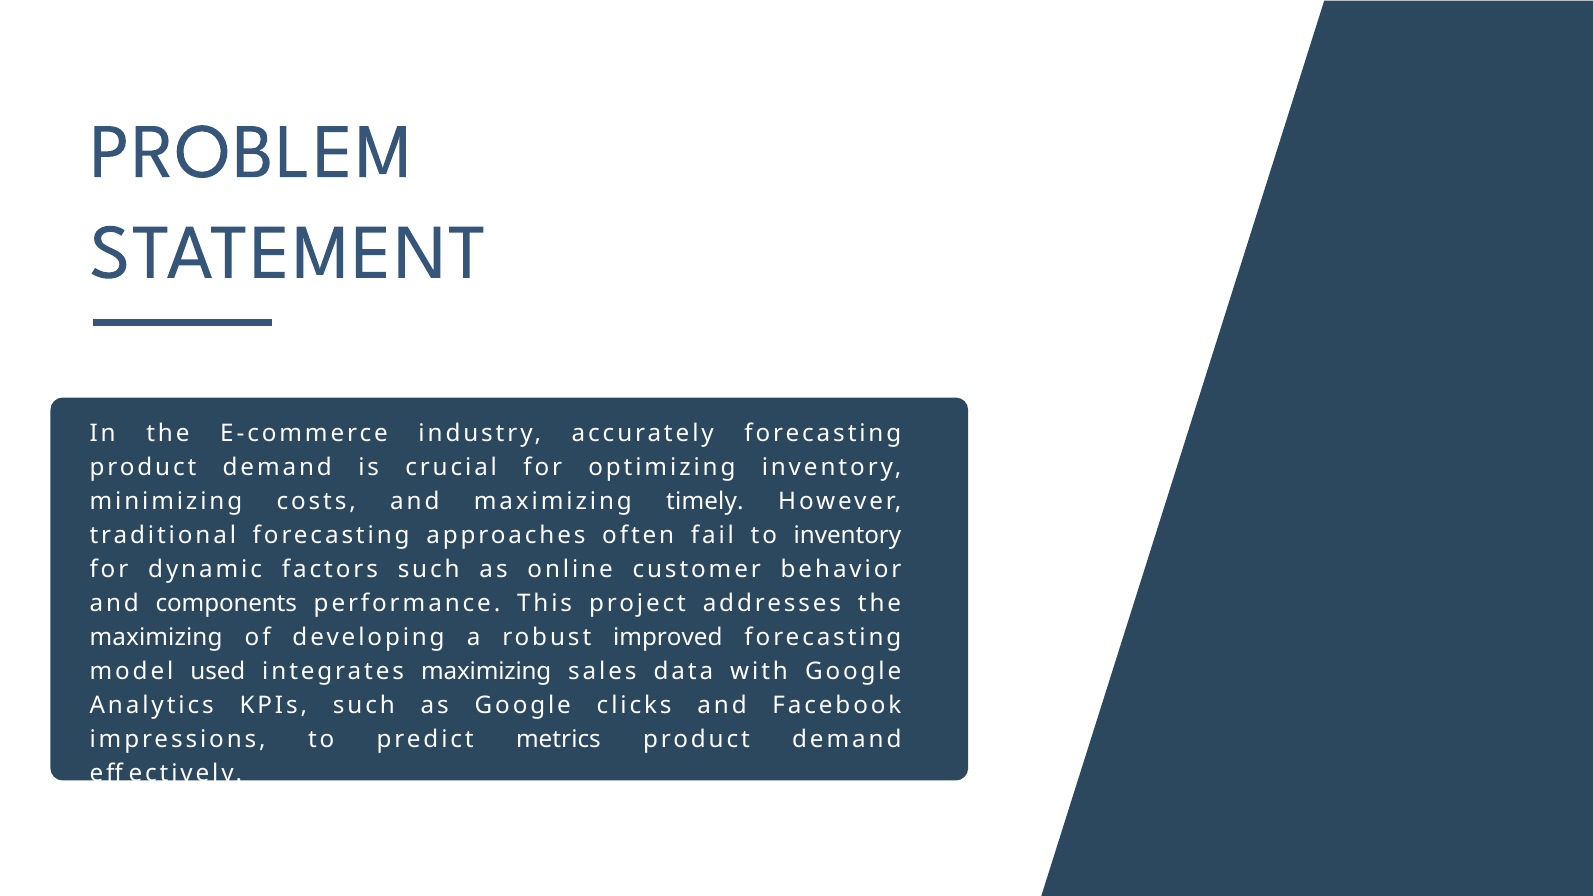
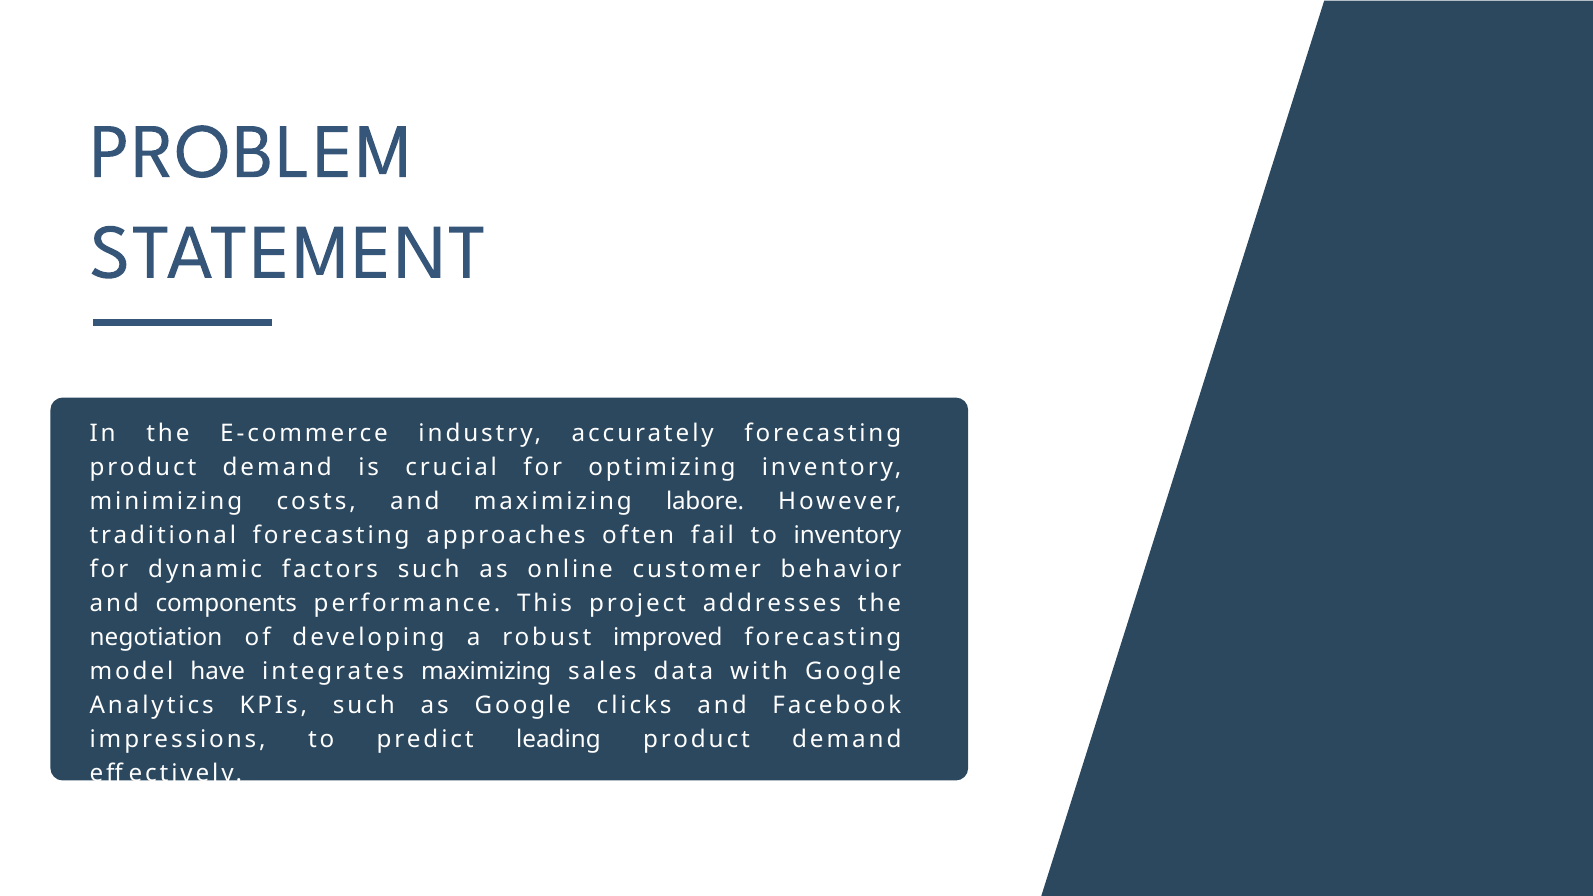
timely: timely -> labore
maximizing at (156, 638): maximizing -> negotiation
used: used -> have
metrics: metrics -> leading
